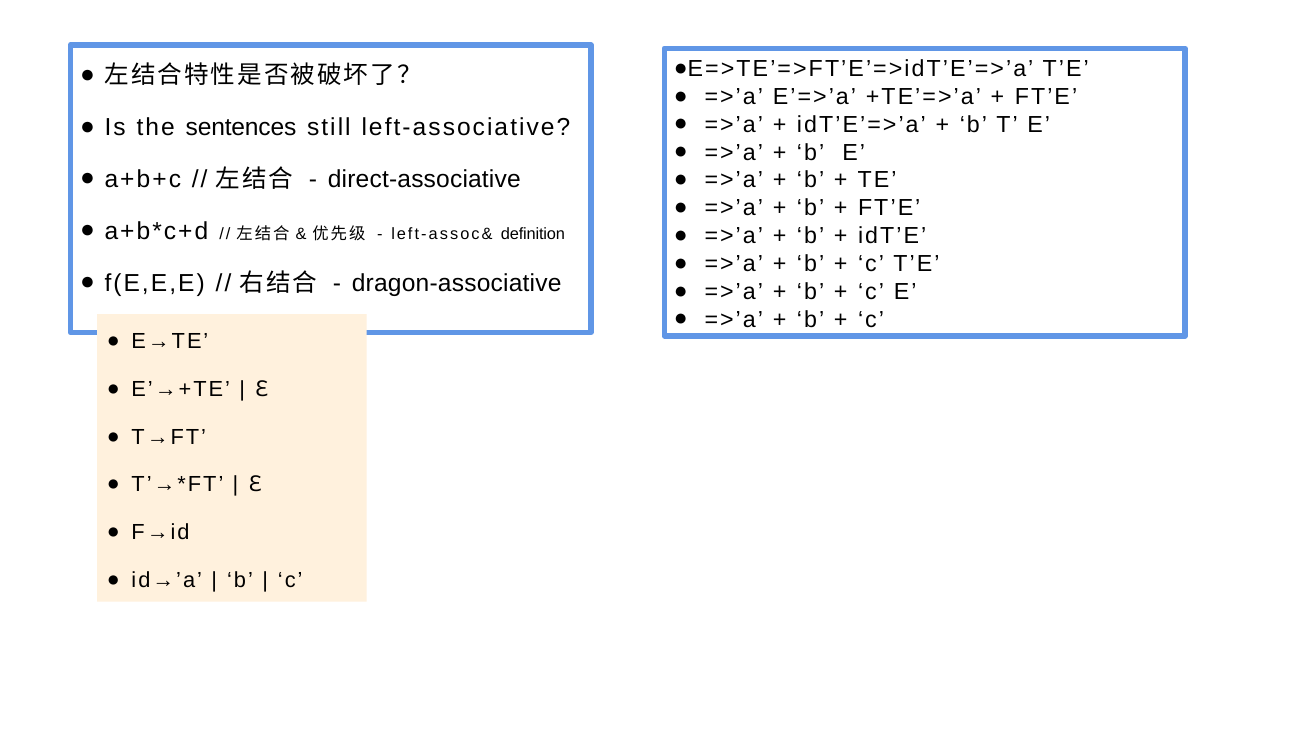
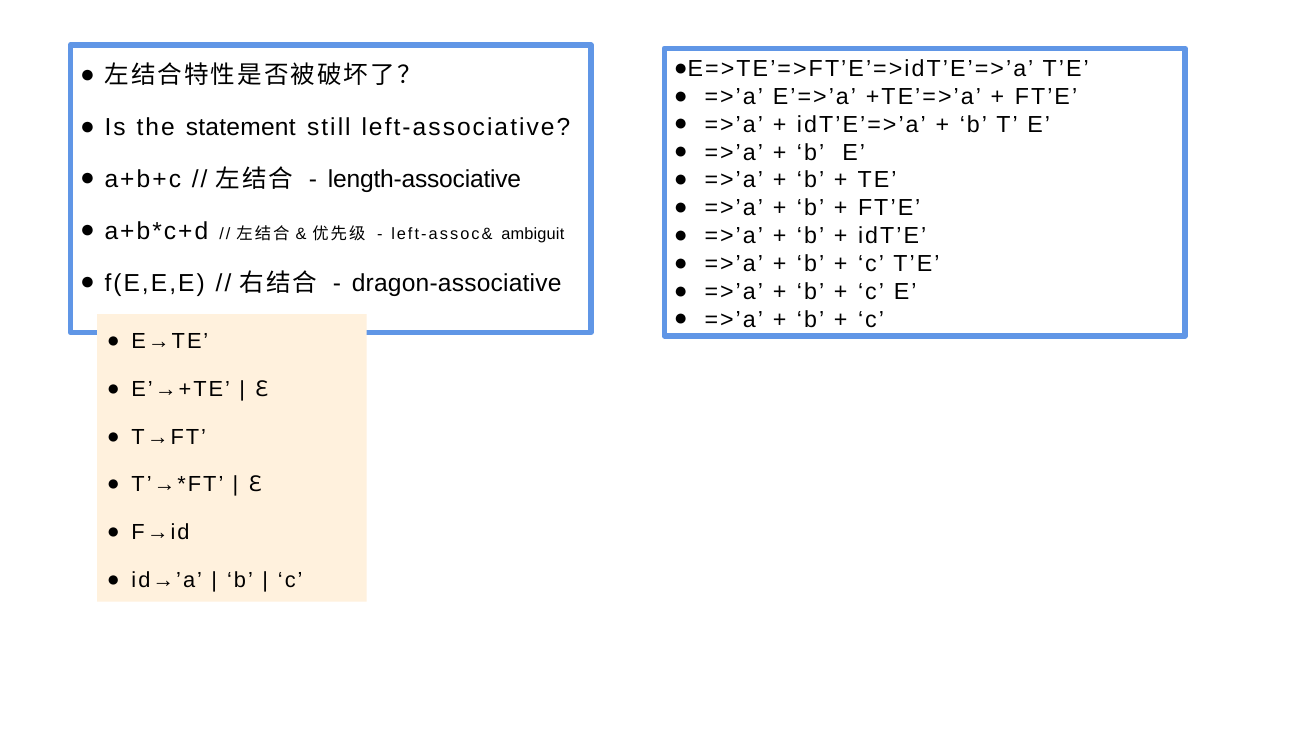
sentences: sentences -> statement
direct-associative: direct-associative -> length-associative
definition: definition -> ambiguit
